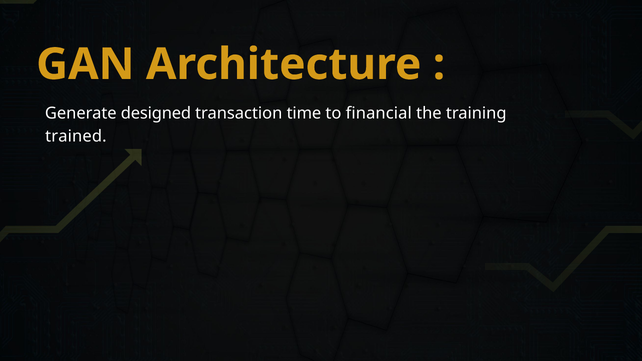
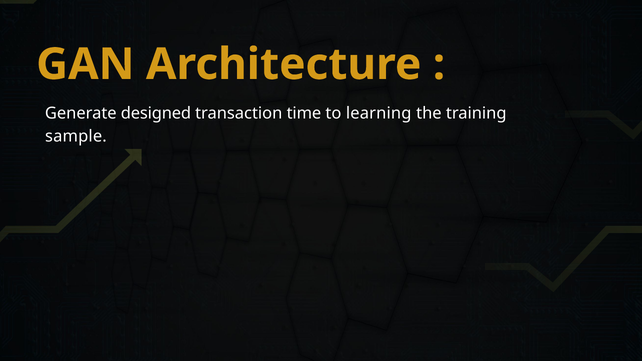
financial: financial -> learning
trained: trained -> sample
